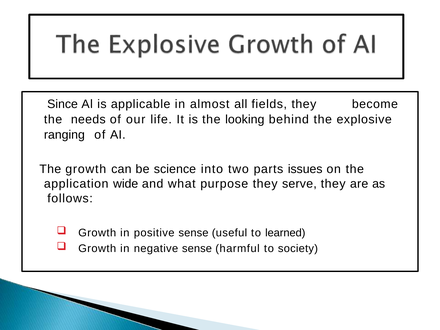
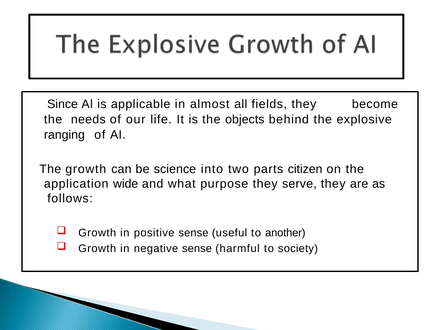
looking: looking -> objects
issues: issues -> citizen
learned: learned -> another
